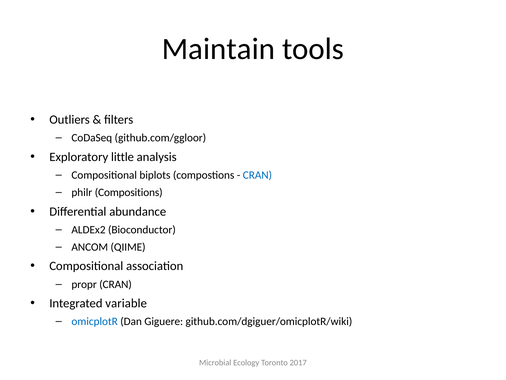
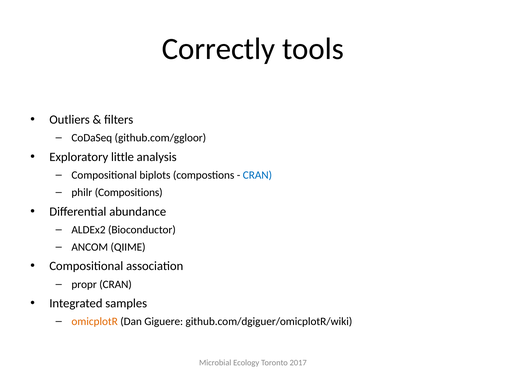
Maintain: Maintain -> Correctly
variable: variable -> samples
omicplotR colour: blue -> orange
